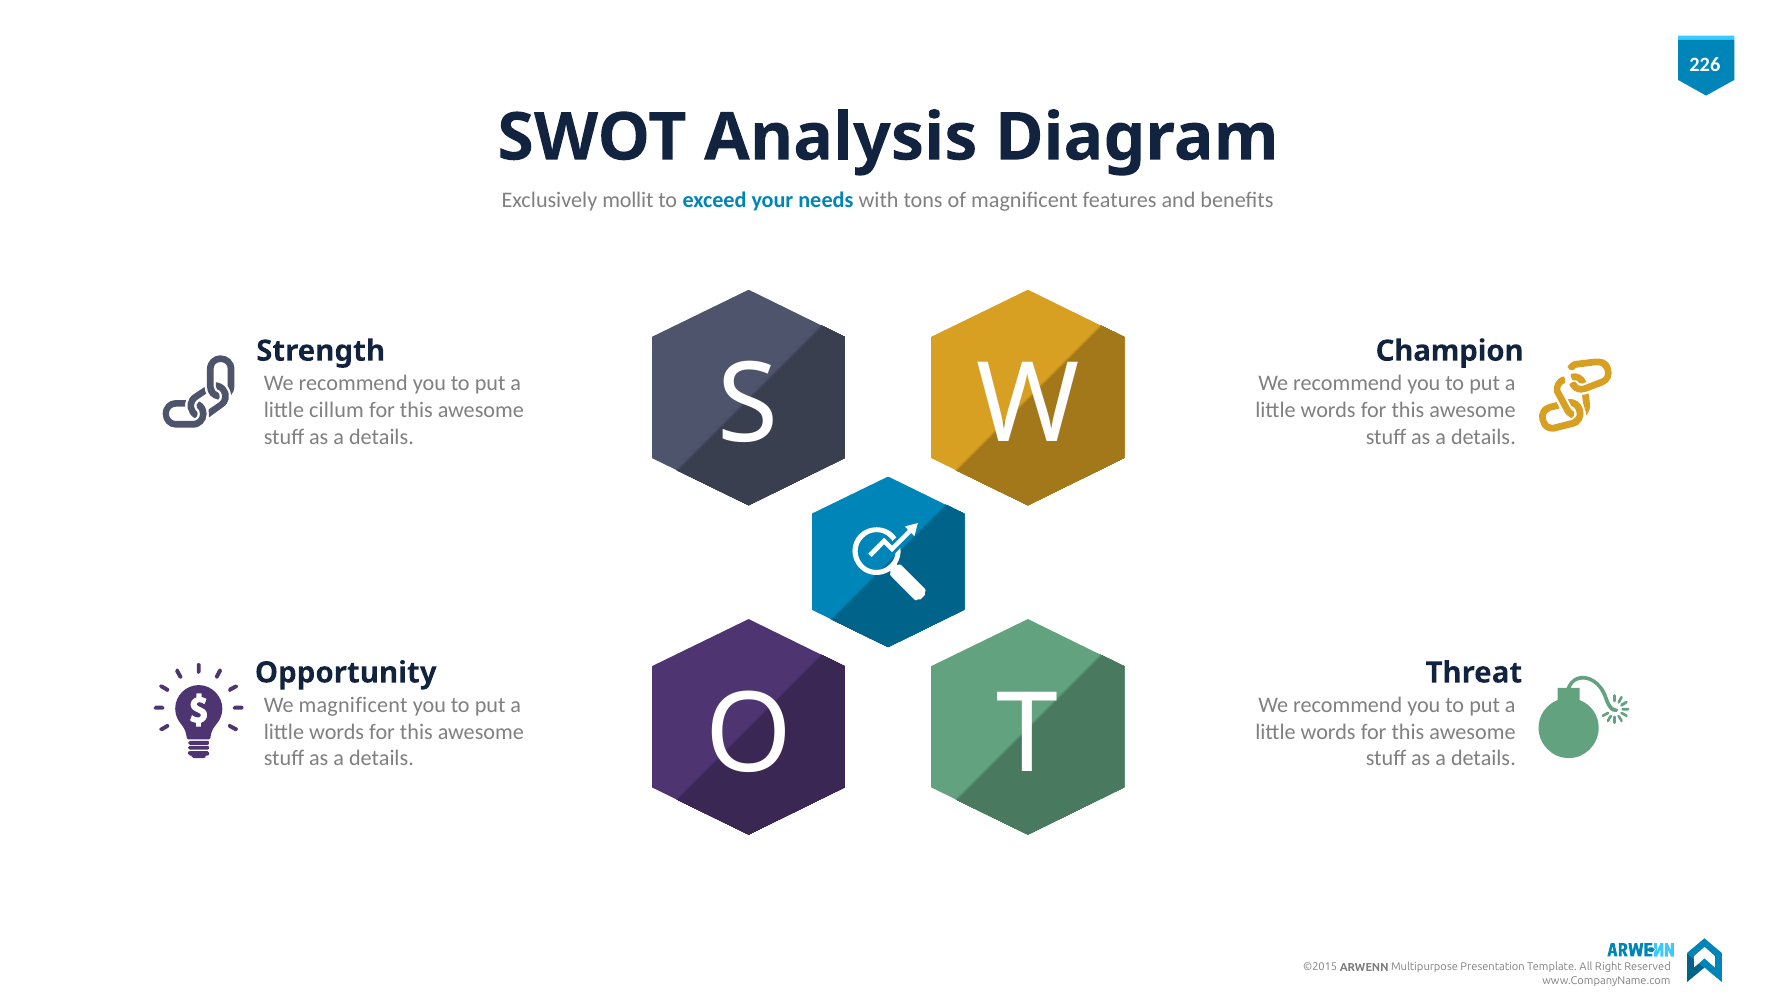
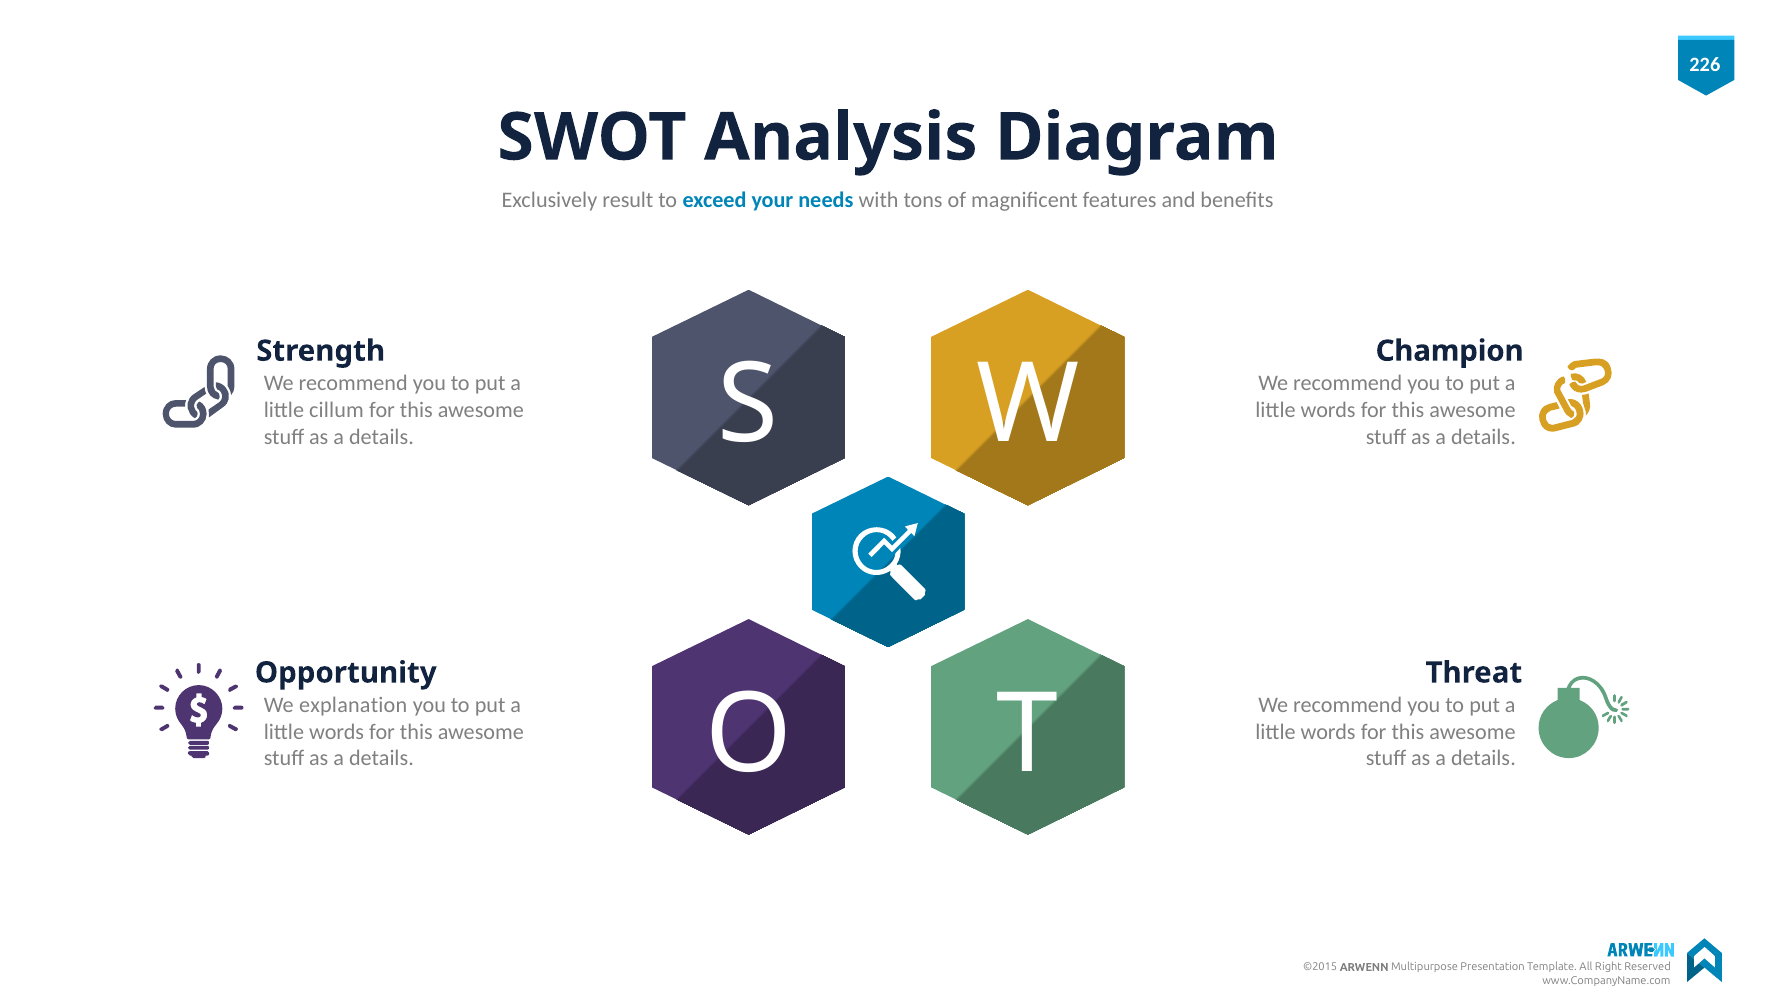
mollit: mollit -> result
We magnificent: magnificent -> explanation
